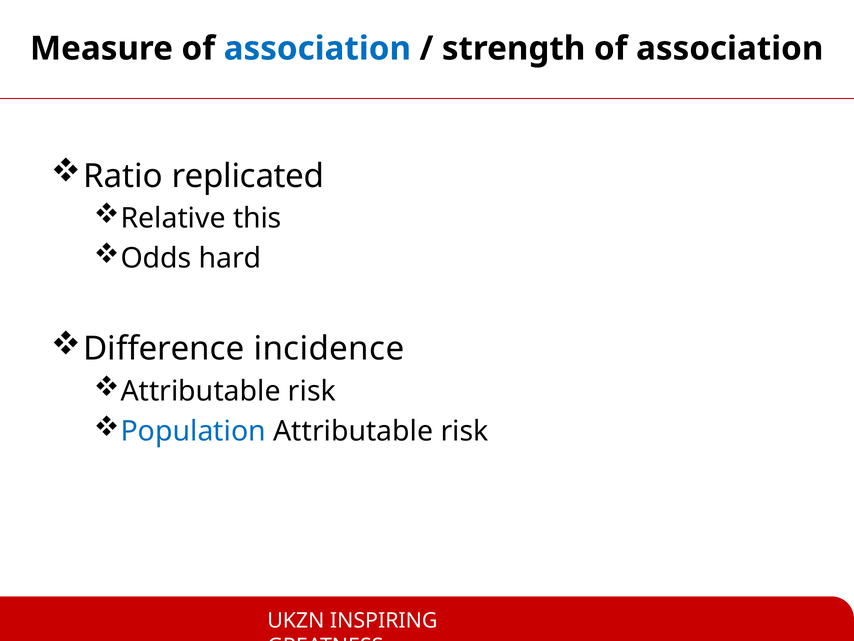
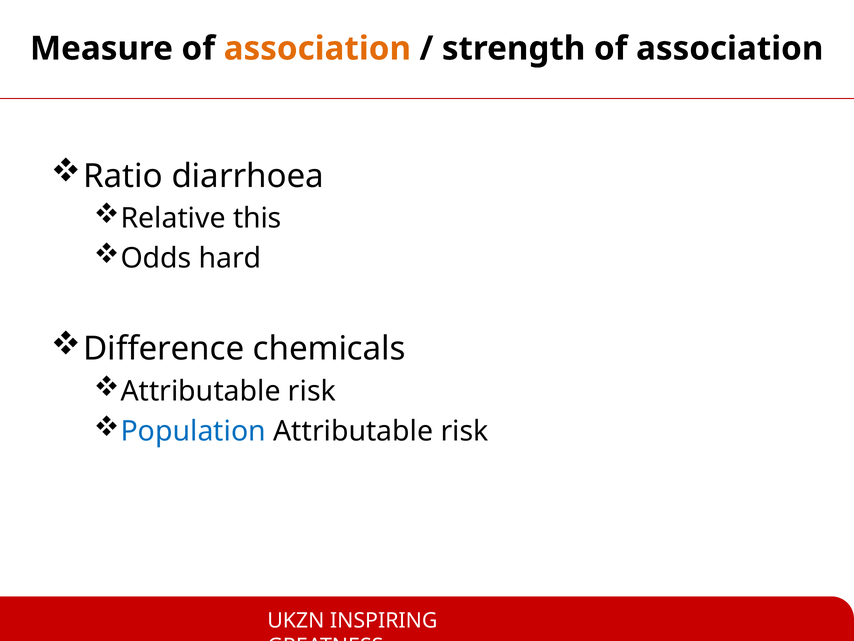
association at (317, 49) colour: blue -> orange
replicated: replicated -> diarrhoea
incidence: incidence -> chemicals
